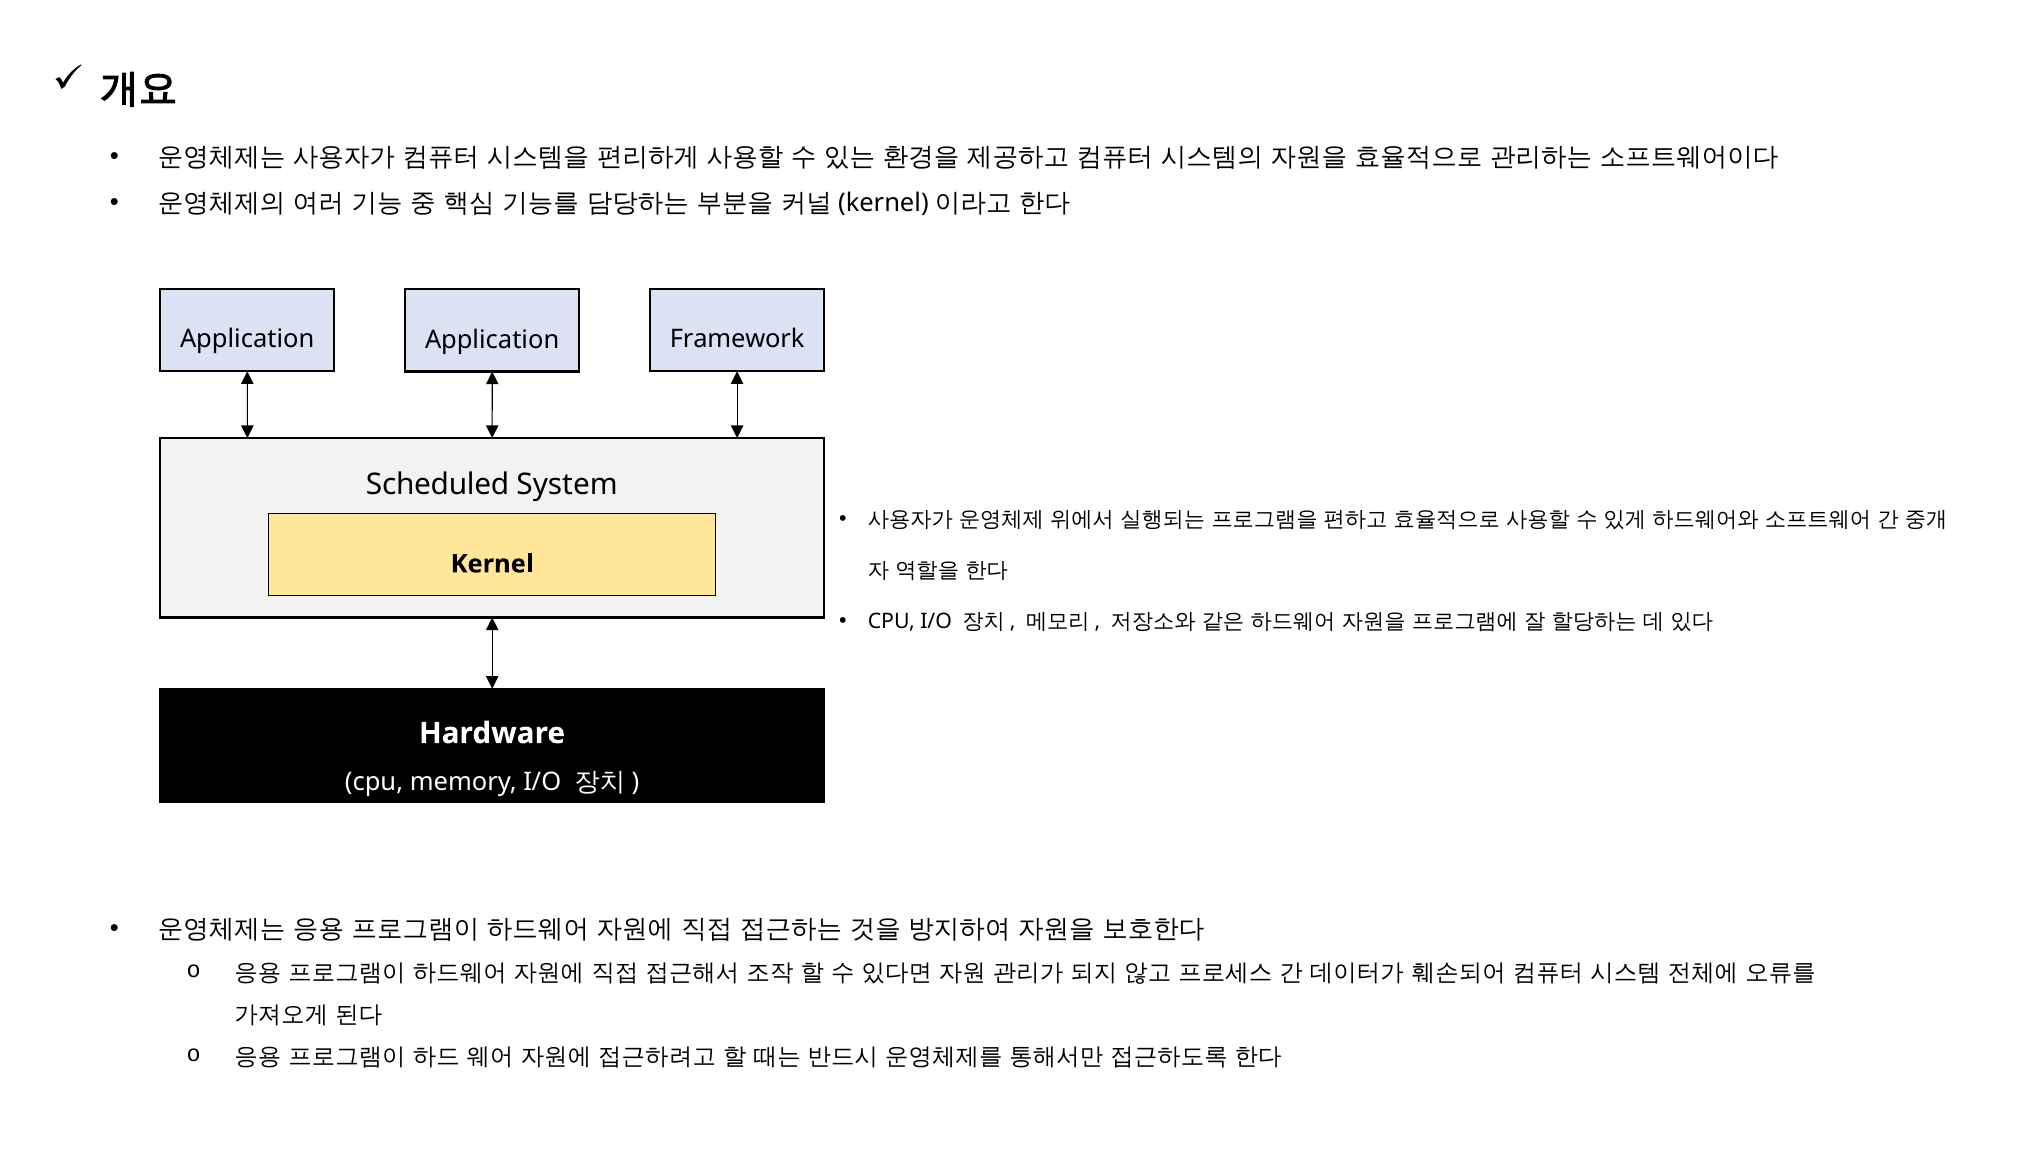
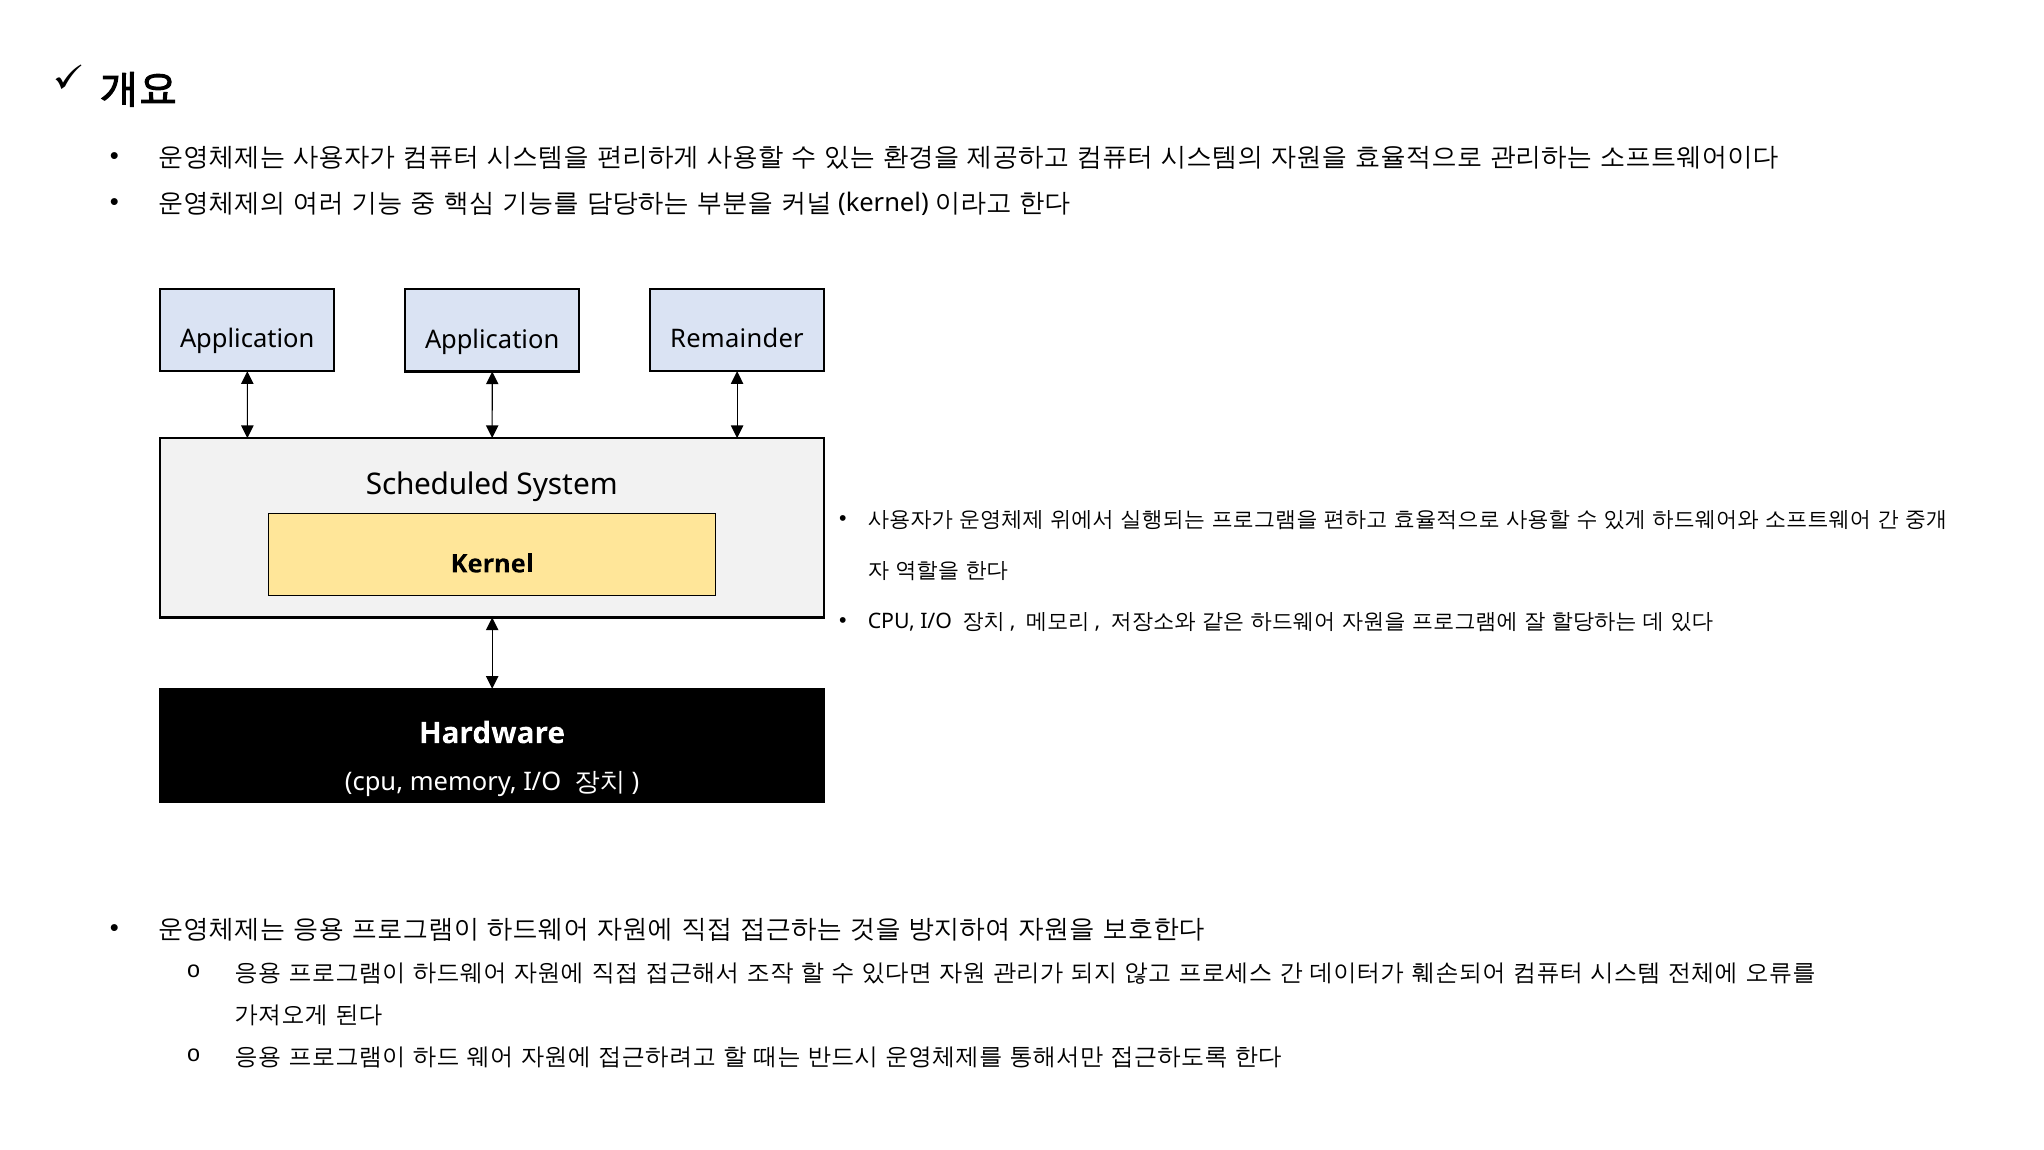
Framework: Framework -> Remainder
